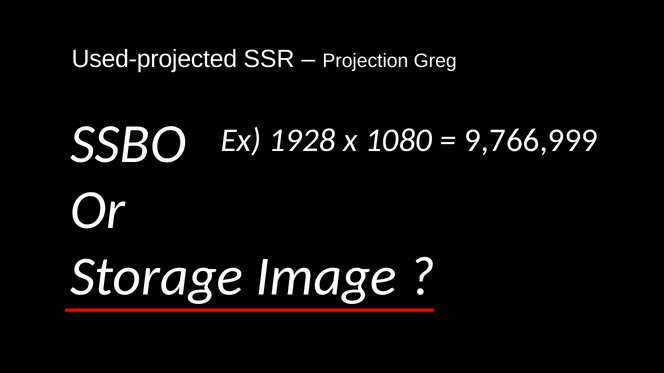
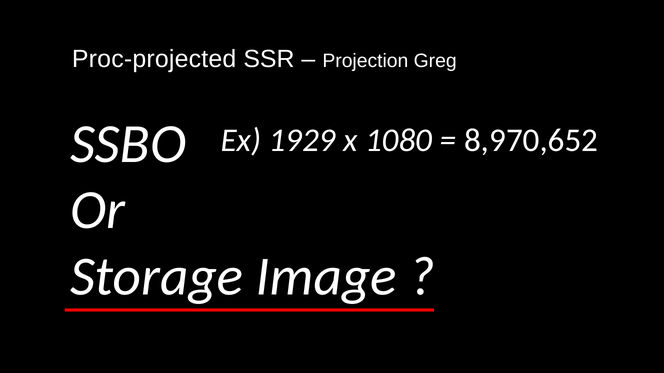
Used-projected: Used-projected -> Proc-projected
1928: 1928 -> 1929
9,766,999: 9,766,999 -> 8,970,652
